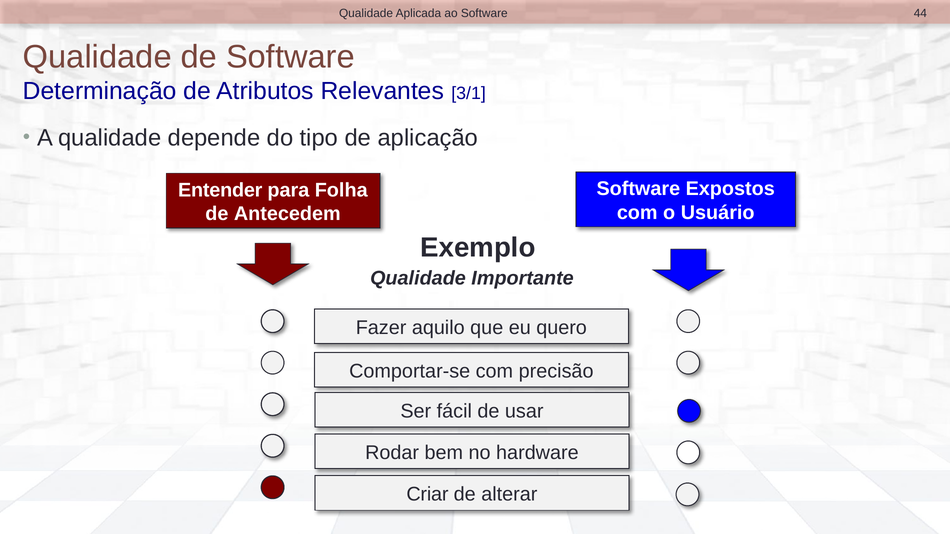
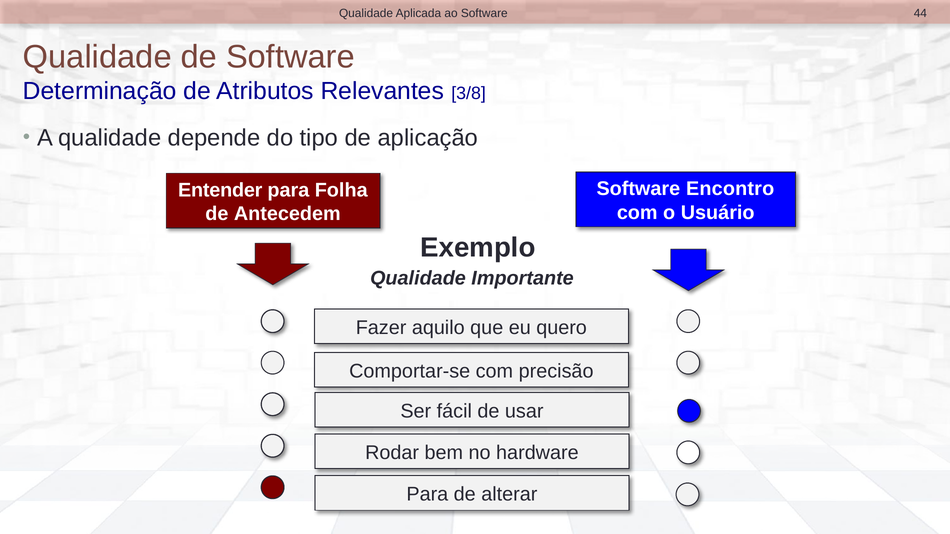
3/1: 3/1 -> 3/8
Expostos: Expostos -> Encontro
Criar at (427, 495): Criar -> Para
